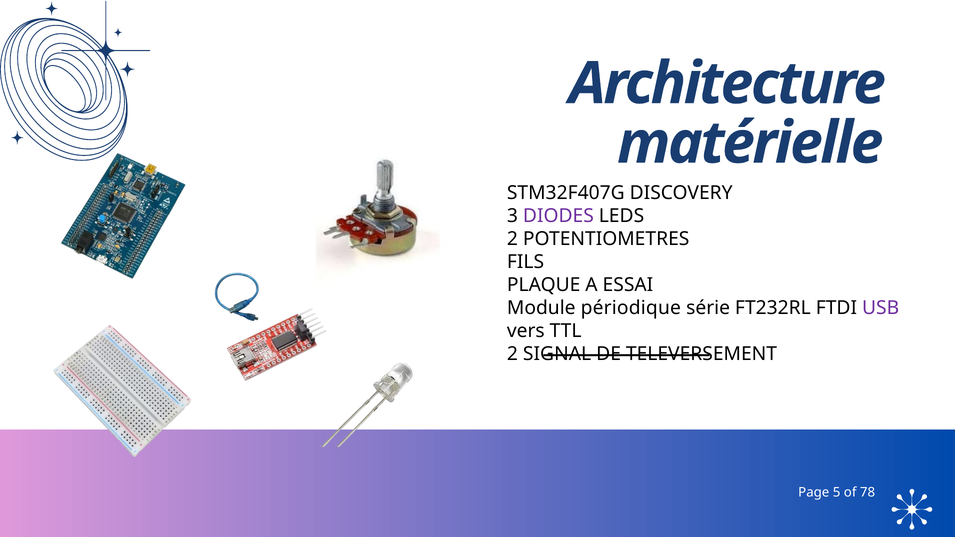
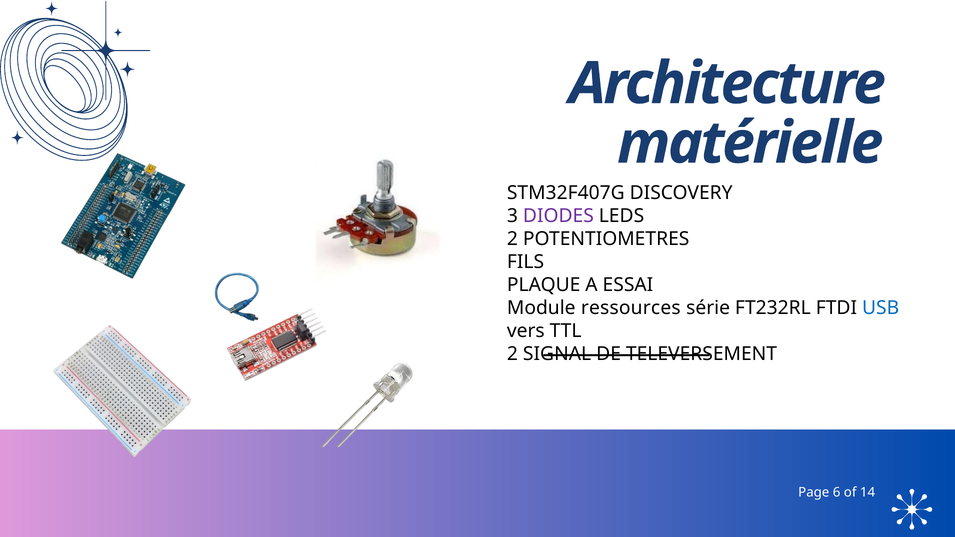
périodique: périodique -> ressources
USB colour: purple -> blue
5: 5 -> 6
78: 78 -> 14
